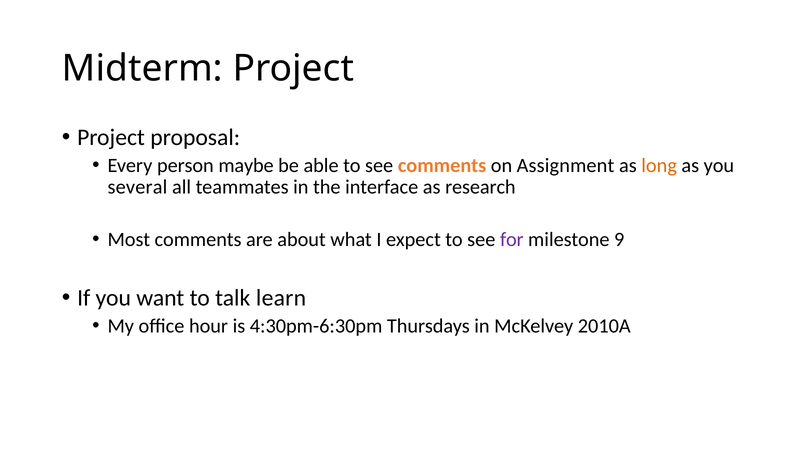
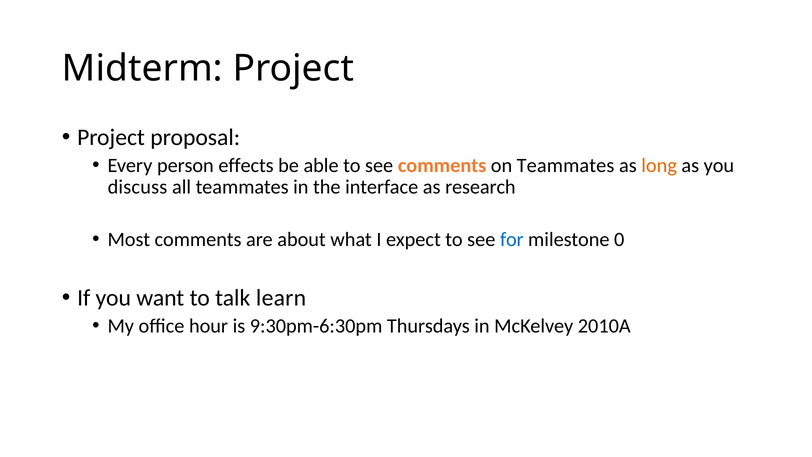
maybe: maybe -> effects
on Assignment: Assignment -> Teammates
several: several -> discuss
for colour: purple -> blue
9: 9 -> 0
4:30pm-6:30pm: 4:30pm-6:30pm -> 9:30pm-6:30pm
